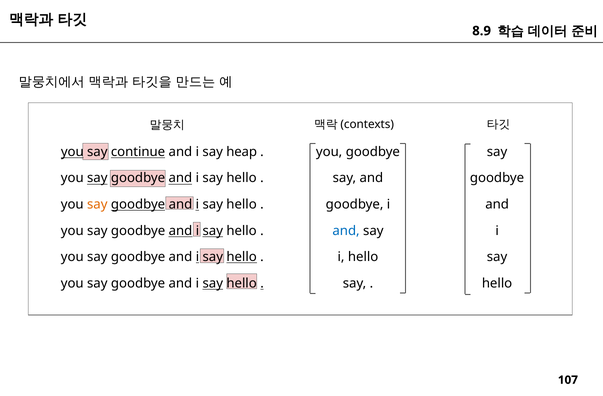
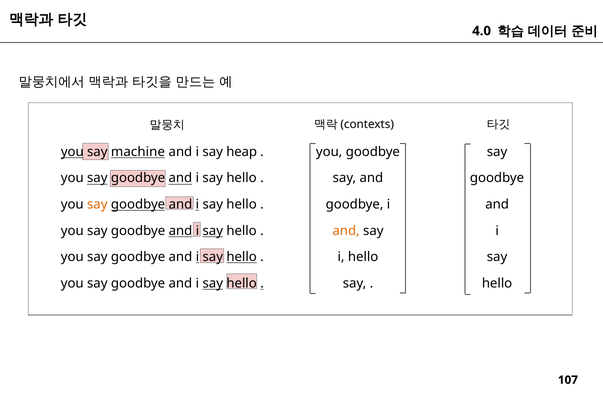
8.9: 8.9 -> 4.0
continue: continue -> machine
and at (346, 231) colour: blue -> orange
